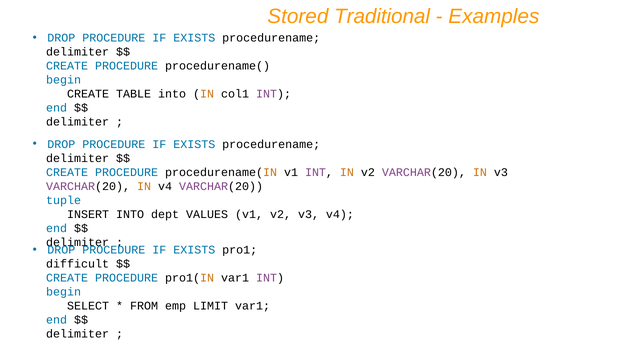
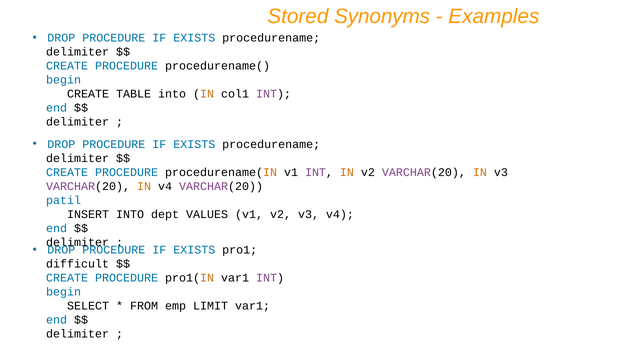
Traditional: Traditional -> Synonyms
tuple: tuple -> patil
